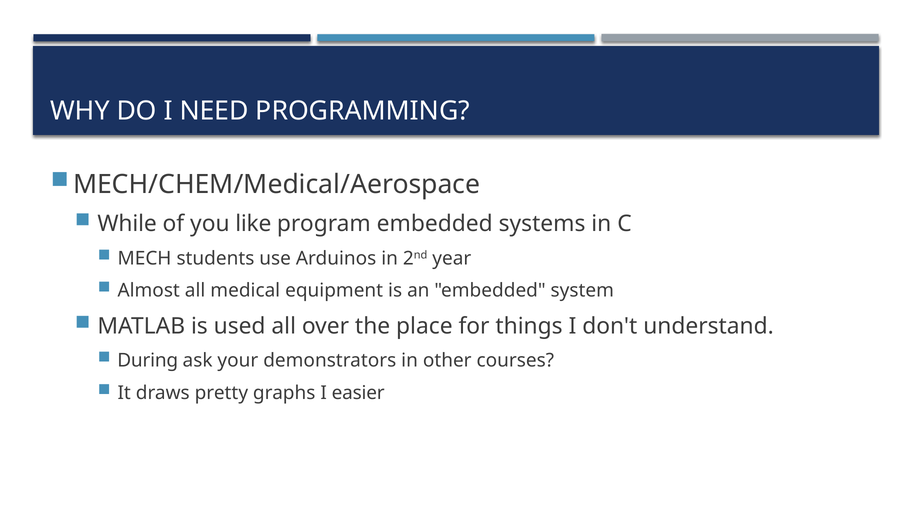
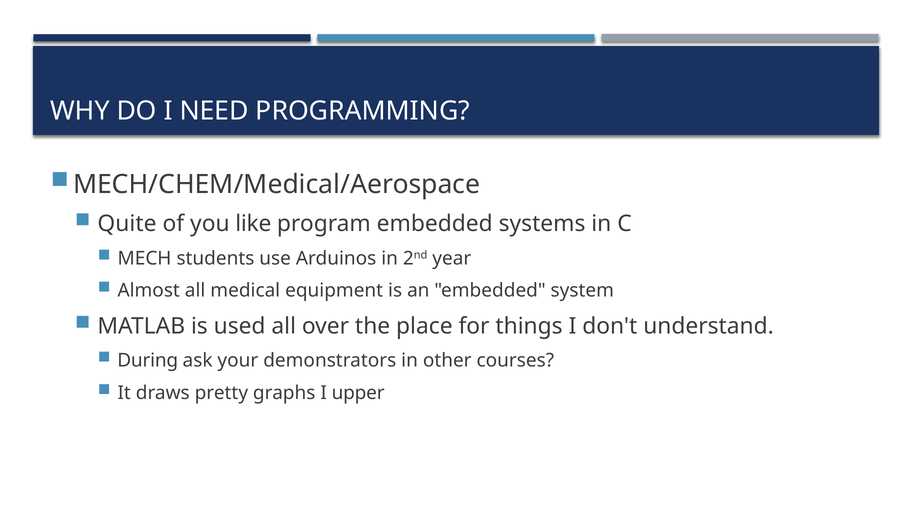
While: While -> Quite
easier: easier -> upper
